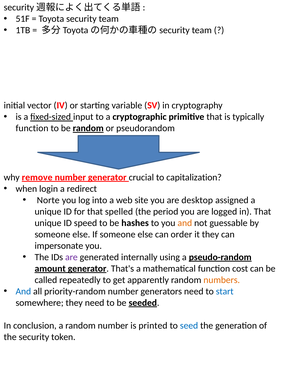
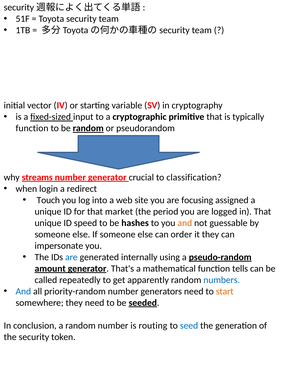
remove: remove -> streams
capitalization: capitalization -> classification
Norte: Norte -> Touch
desktop: desktop -> focusing
spelled: spelled -> market
are at (71, 257) colour: purple -> blue
cost: cost -> tells
numbers colour: orange -> blue
start colour: blue -> orange
printed: printed -> routing
